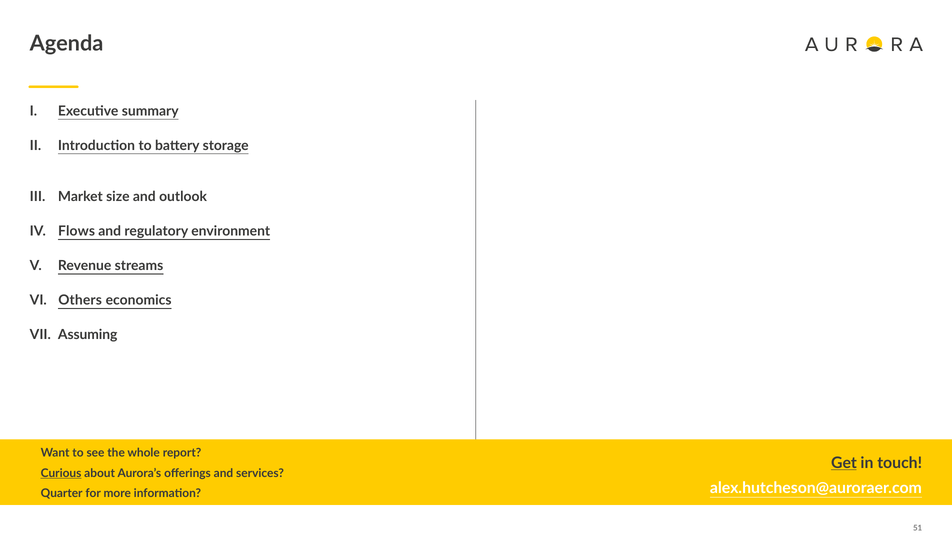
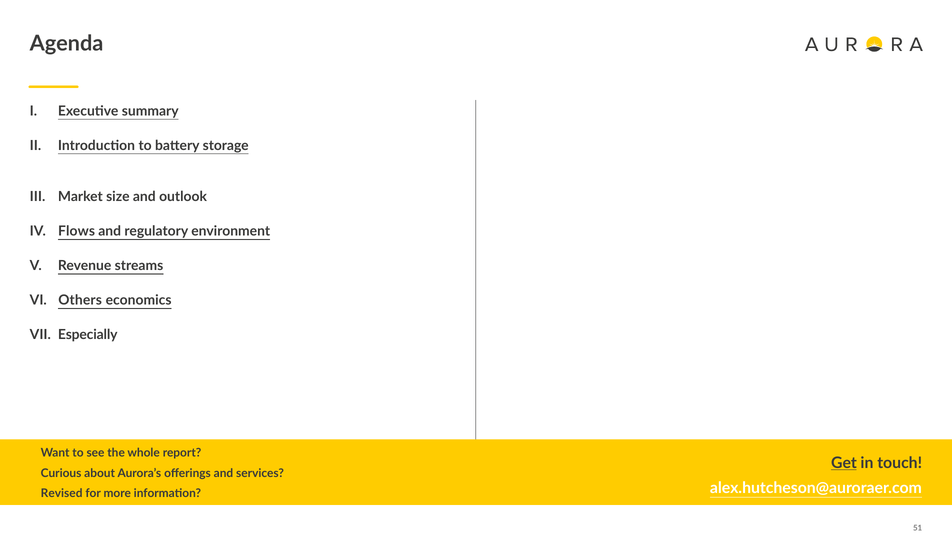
Assuming: Assuming -> Especially
Curious underline: present -> none
Quarter: Quarter -> Revised
